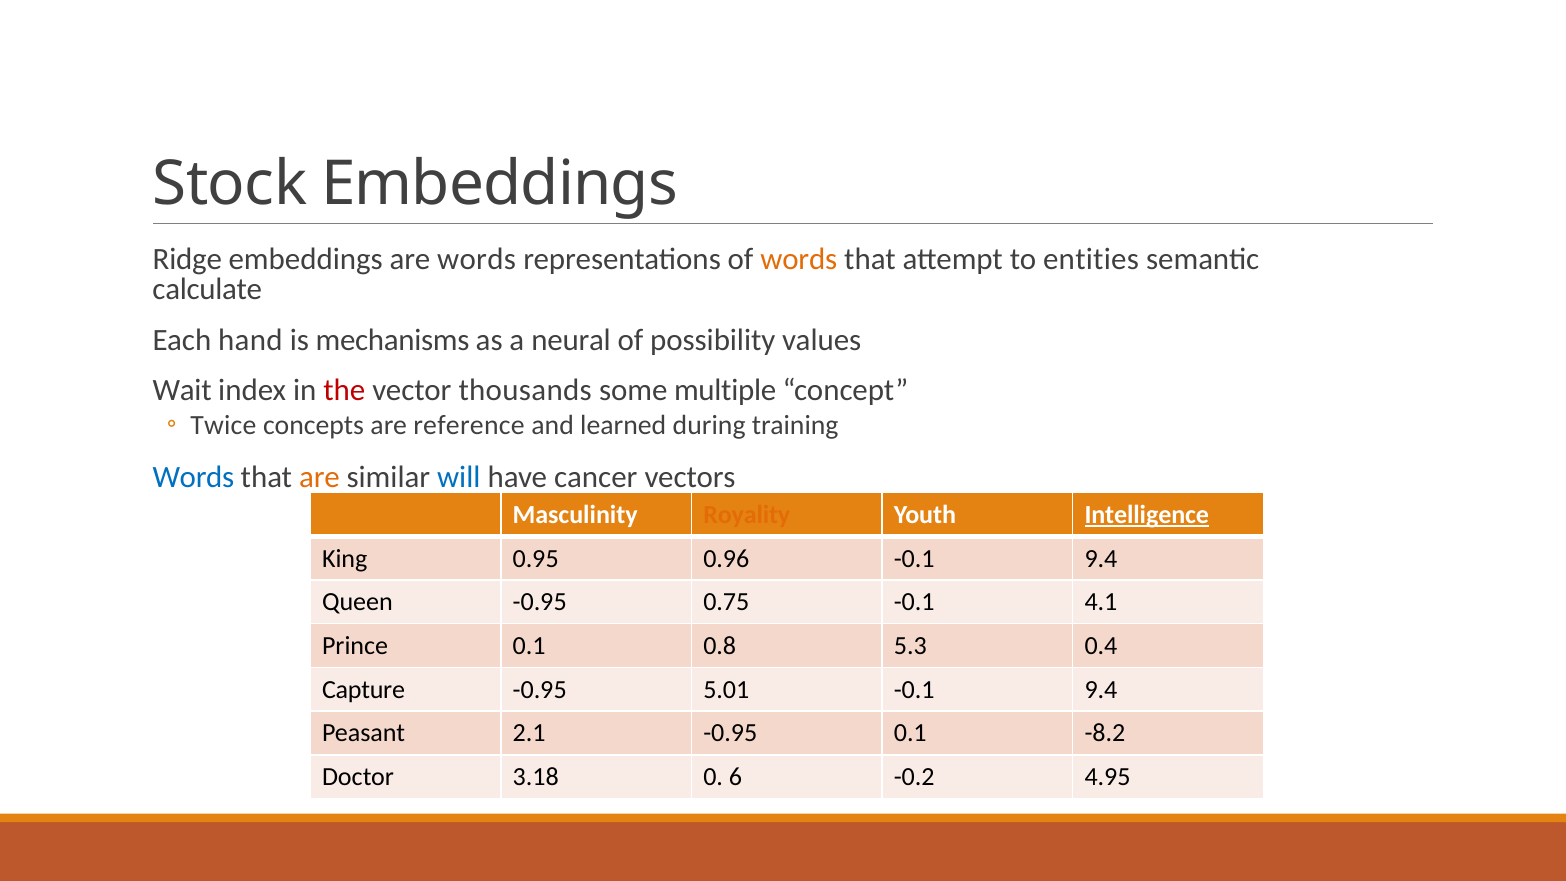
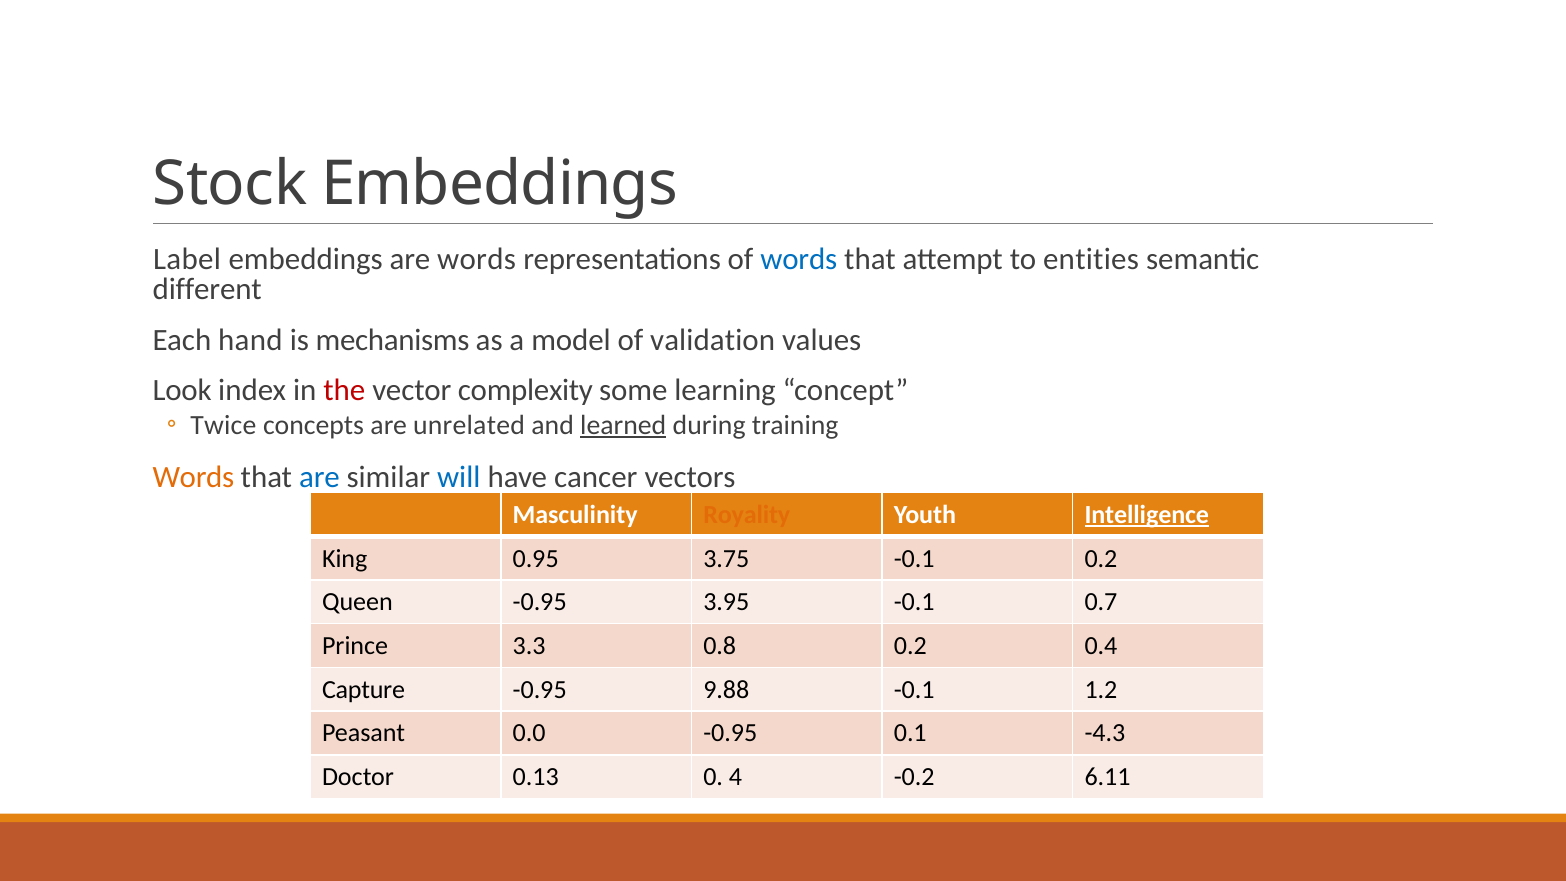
Ridge: Ridge -> Label
words at (799, 259) colour: orange -> blue
calculate: calculate -> different
neural: neural -> model
possibility: possibility -> validation
Wait: Wait -> Look
thousands: thousands -> complexity
multiple: multiple -> learning
reference: reference -> unrelated
learned underline: none -> present
Words at (193, 477) colour: blue -> orange
are at (319, 477) colour: orange -> blue
0.96: 0.96 -> 3.75
9.4 at (1101, 558): 9.4 -> 0.2
0.75: 0.75 -> 3.95
4.1: 4.1 -> 0.7
Prince 0.1: 0.1 -> 3.3
0.8 5.3: 5.3 -> 0.2
5.01: 5.01 -> 9.88
9.4 at (1101, 690): 9.4 -> 1.2
2.1: 2.1 -> 0.0
-8.2: -8.2 -> -4.3
3.18: 3.18 -> 0.13
6: 6 -> 4
4.95: 4.95 -> 6.11
